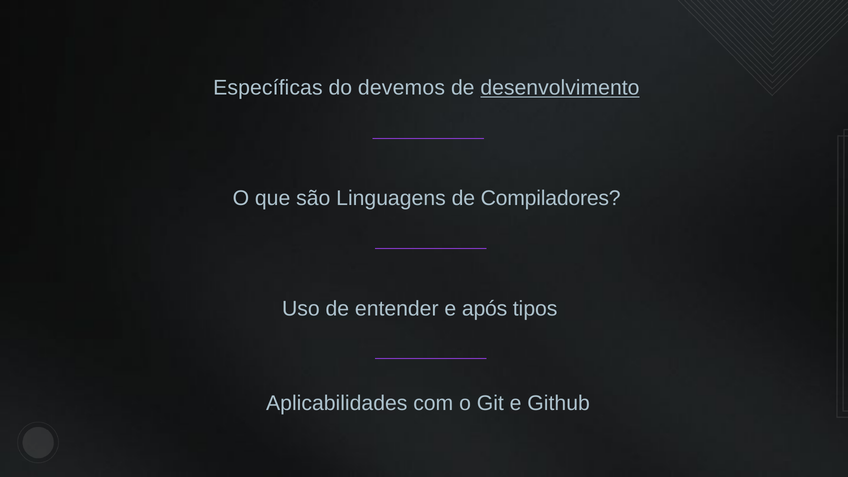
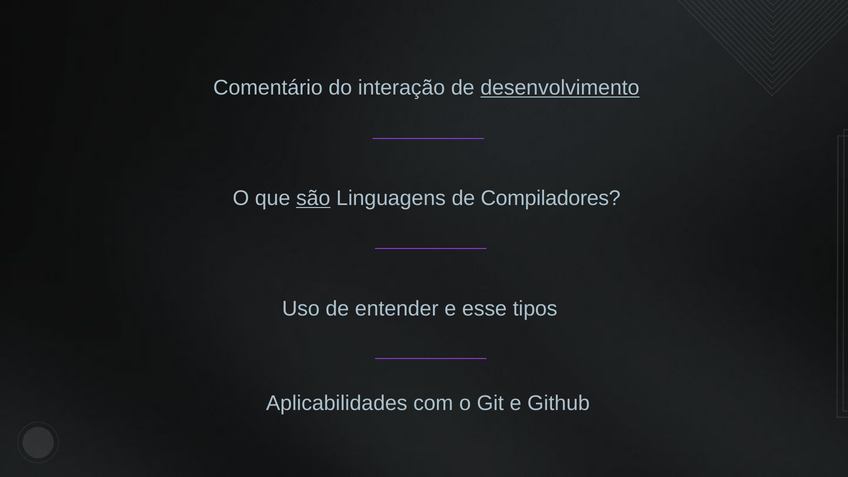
Específicas: Específicas -> Comentário
devemos: devemos -> interação
são underline: none -> present
após: após -> esse
